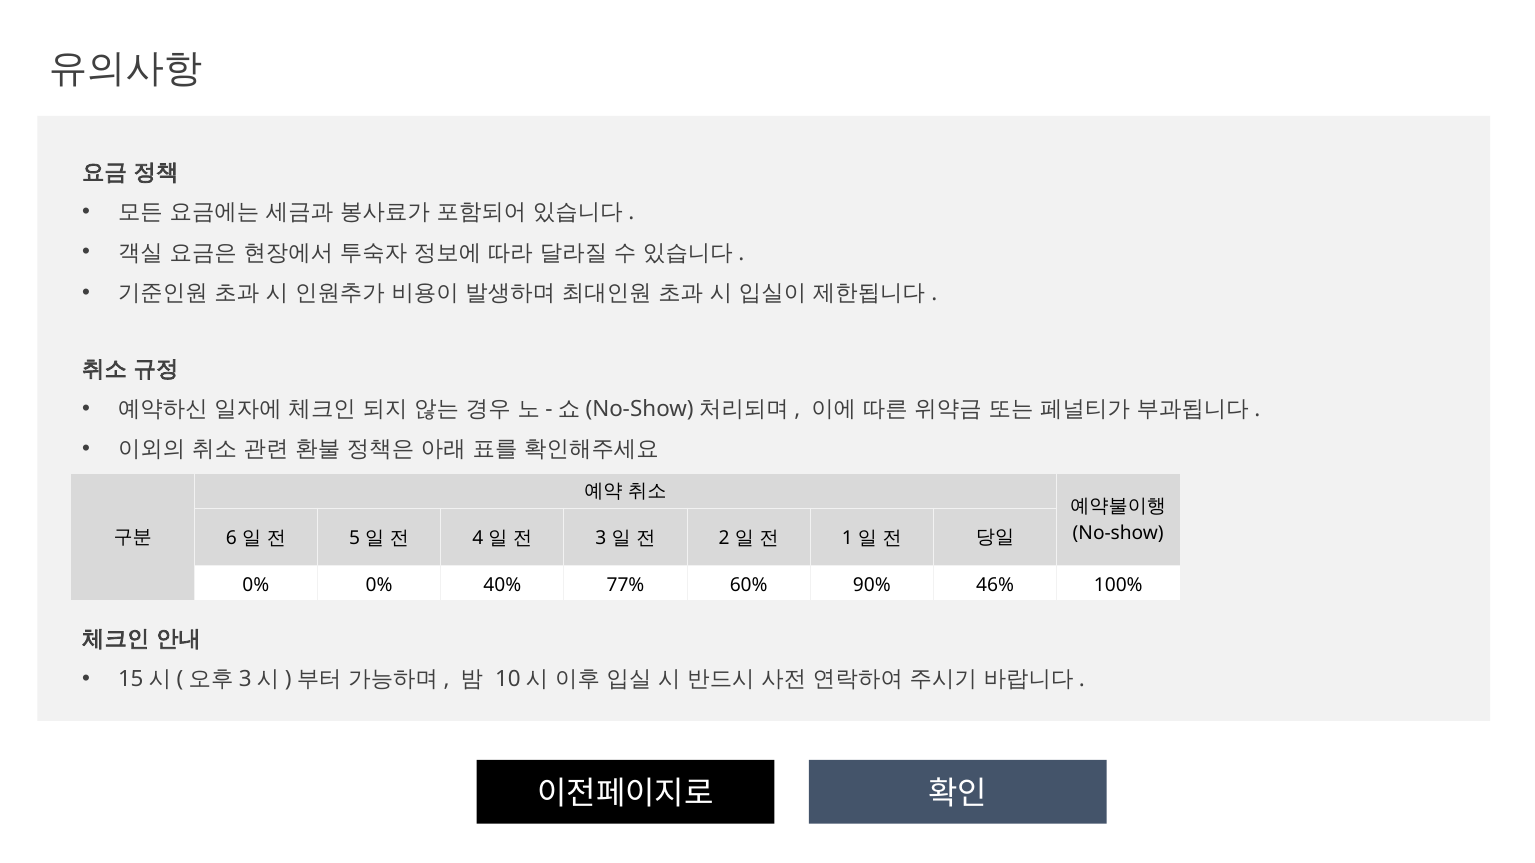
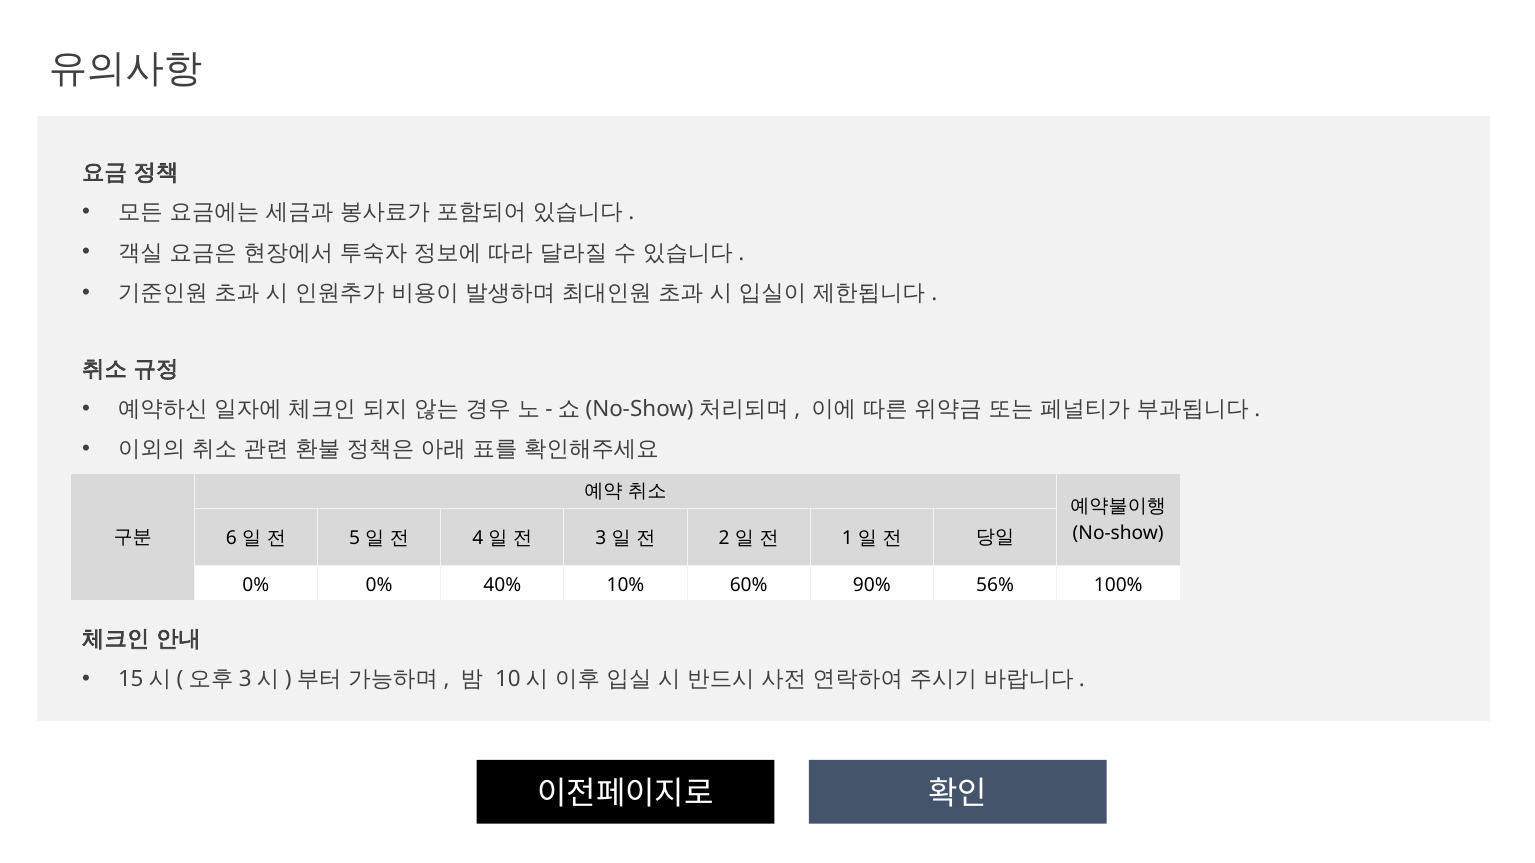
77%: 77% -> 10%
46%: 46% -> 56%
